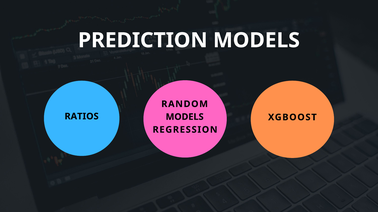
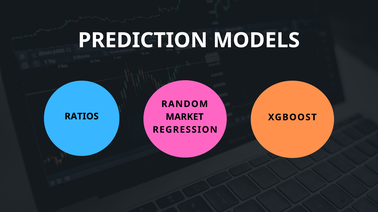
MODELS at (185, 117): MODELS -> MARKET
